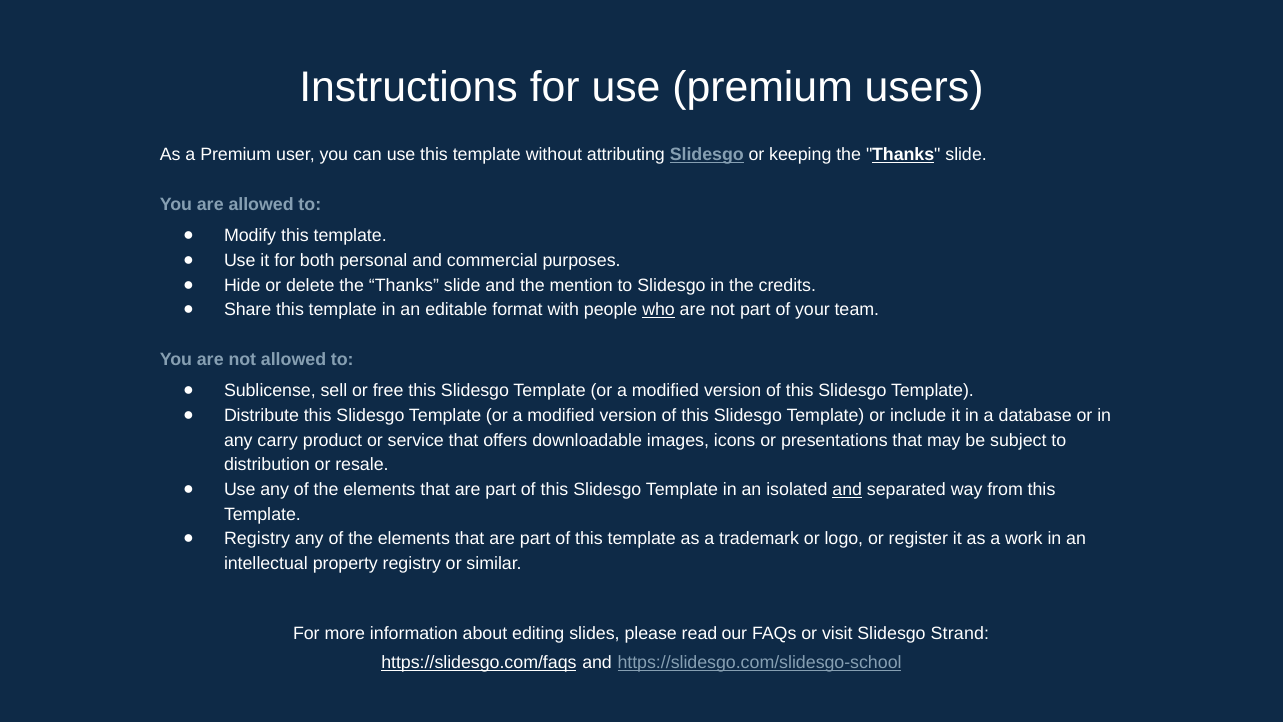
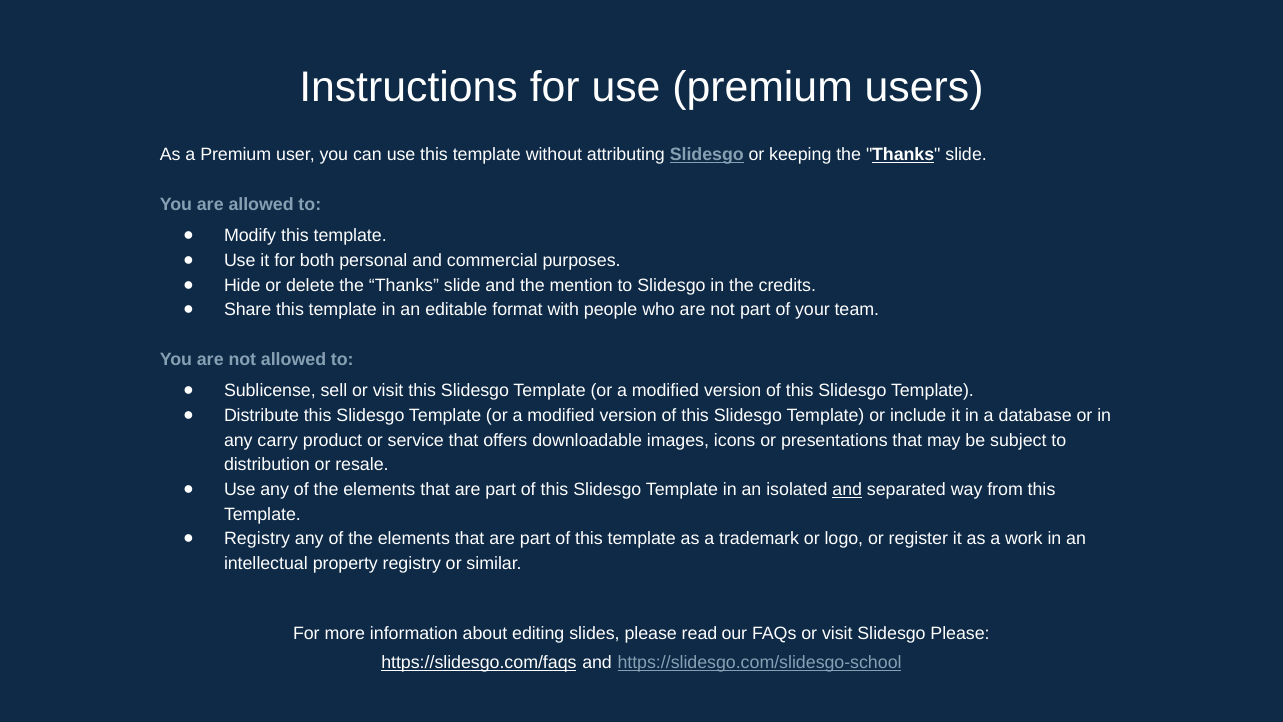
who underline: present -> none
sell or free: free -> visit
Slidesgo Strand: Strand -> Please
